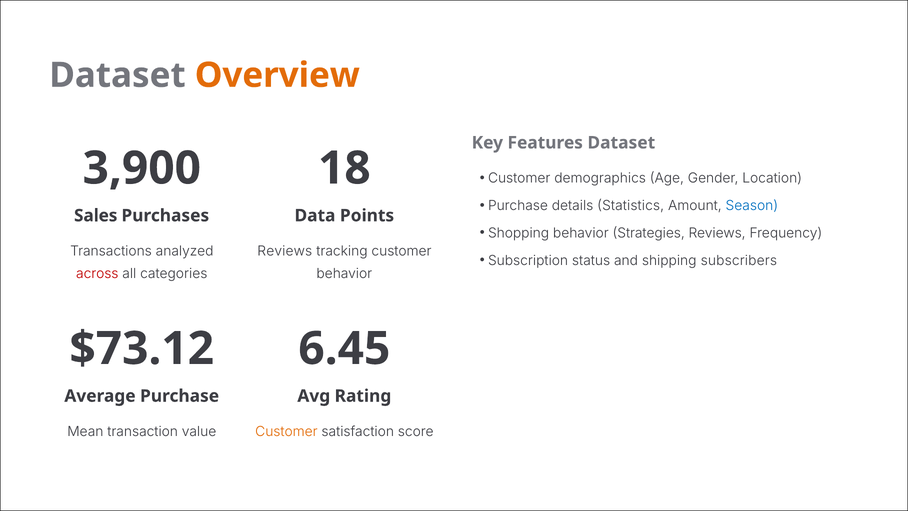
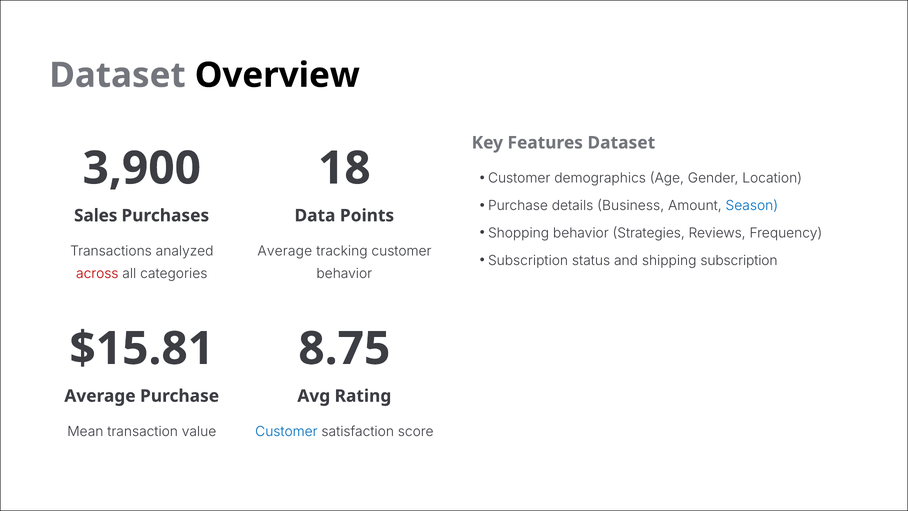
Overview colour: orange -> black
Statistics: Statistics -> Business
Reviews at (285, 251): Reviews -> Average
shipping subscribers: subscribers -> subscription
$73.12: $73.12 -> $15.81
6.45: 6.45 -> 8.75
Customer at (286, 431) colour: orange -> blue
